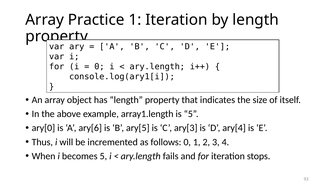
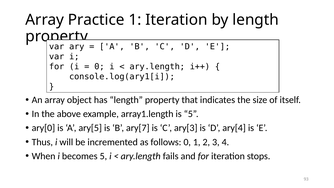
ary[6: ary[6 -> ary[5
ary[5: ary[5 -> ary[7
